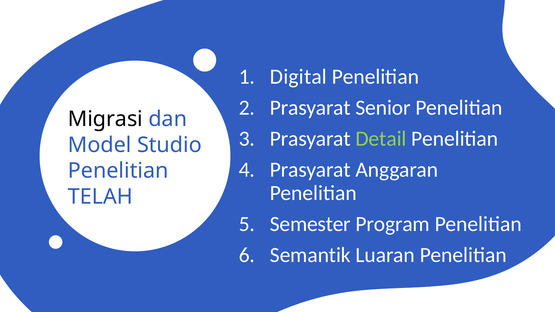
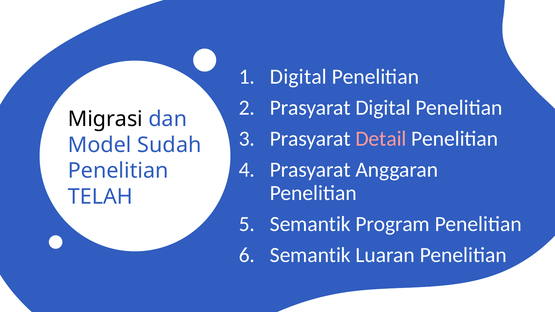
Prasyarat Senior: Senior -> Digital
Detail colour: light green -> pink
Studio: Studio -> Sudah
Semester at (310, 224): Semester -> Semantik
